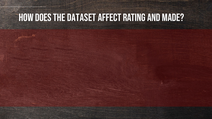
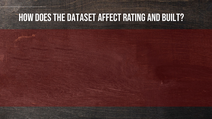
made: made -> built
